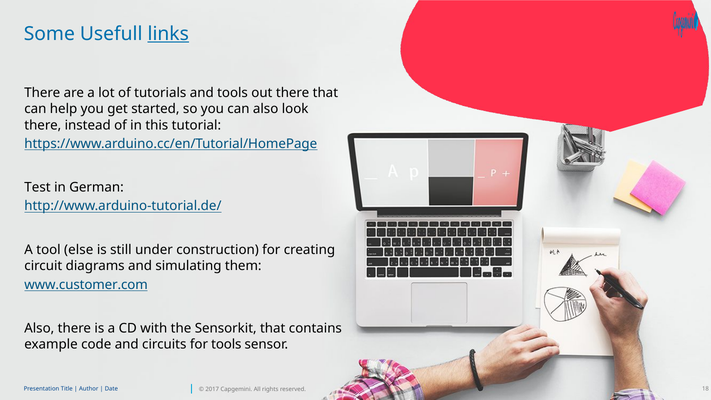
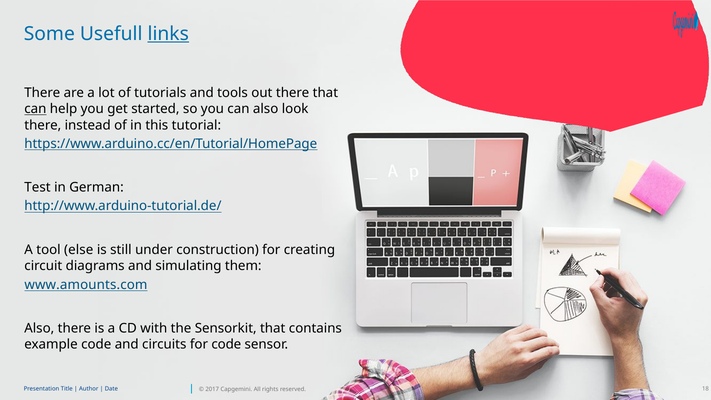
can at (35, 109) underline: none -> present
www.customer.com: www.customer.com -> www.amounts.com
for tools: tools -> code
